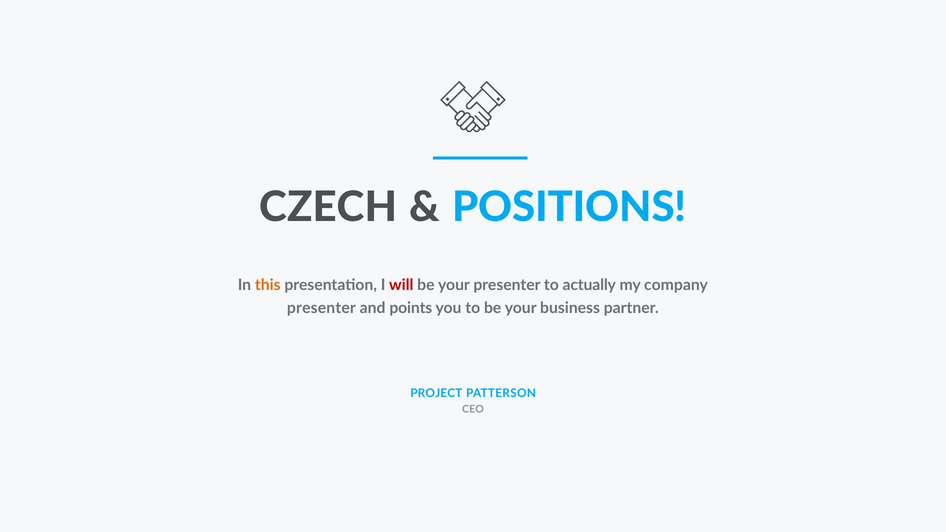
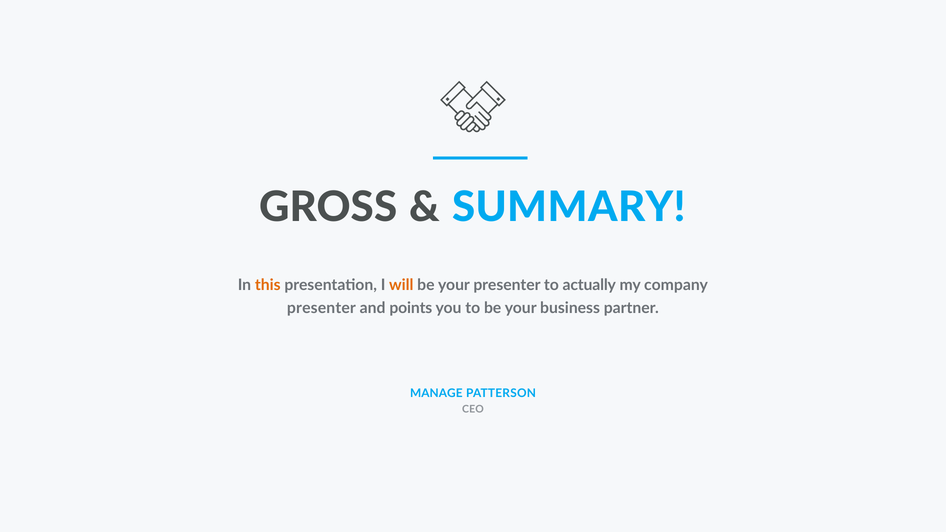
CZECH: CZECH -> GROSS
POSITIONS: POSITIONS -> SUMMARY
will colour: red -> orange
PROJECT: PROJECT -> MANAGE
